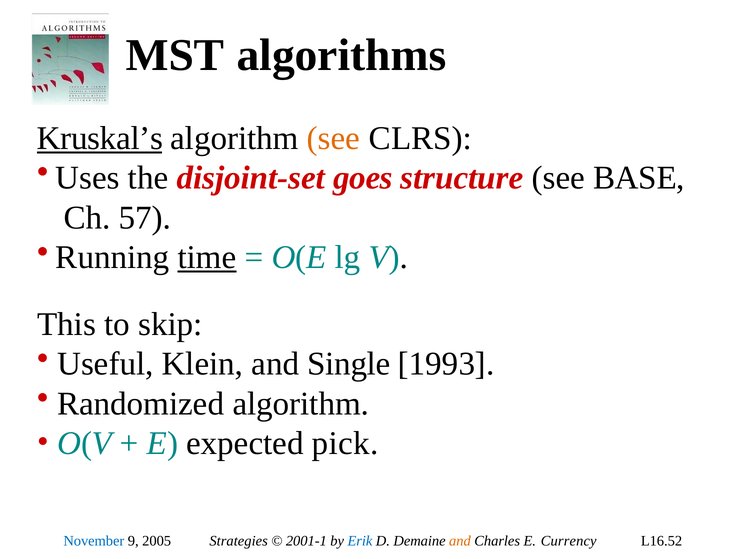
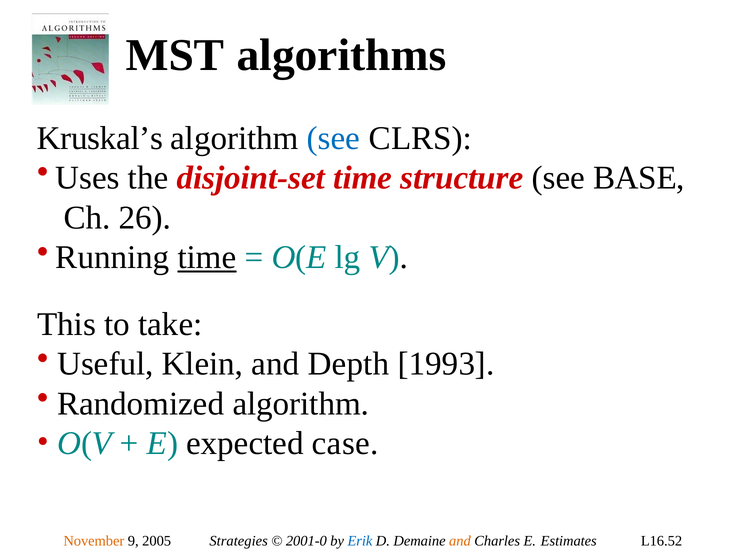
Kruskal’s underline: present -> none
see at (334, 138) colour: orange -> blue
disjoint-set goes: goes -> time
57: 57 -> 26
skip: skip -> take
Single: Single -> Depth
pick: pick -> case
November colour: blue -> orange
2001-1: 2001-1 -> 2001-0
Currency: Currency -> Estimates
